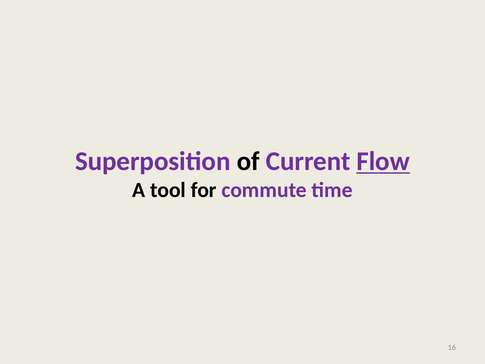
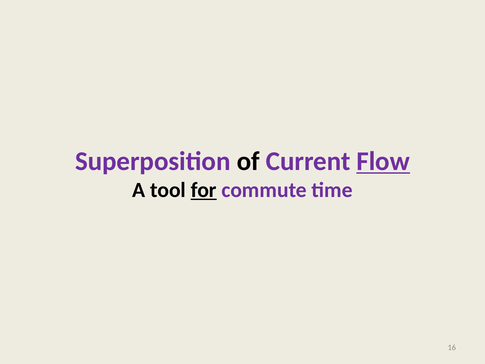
for underline: none -> present
